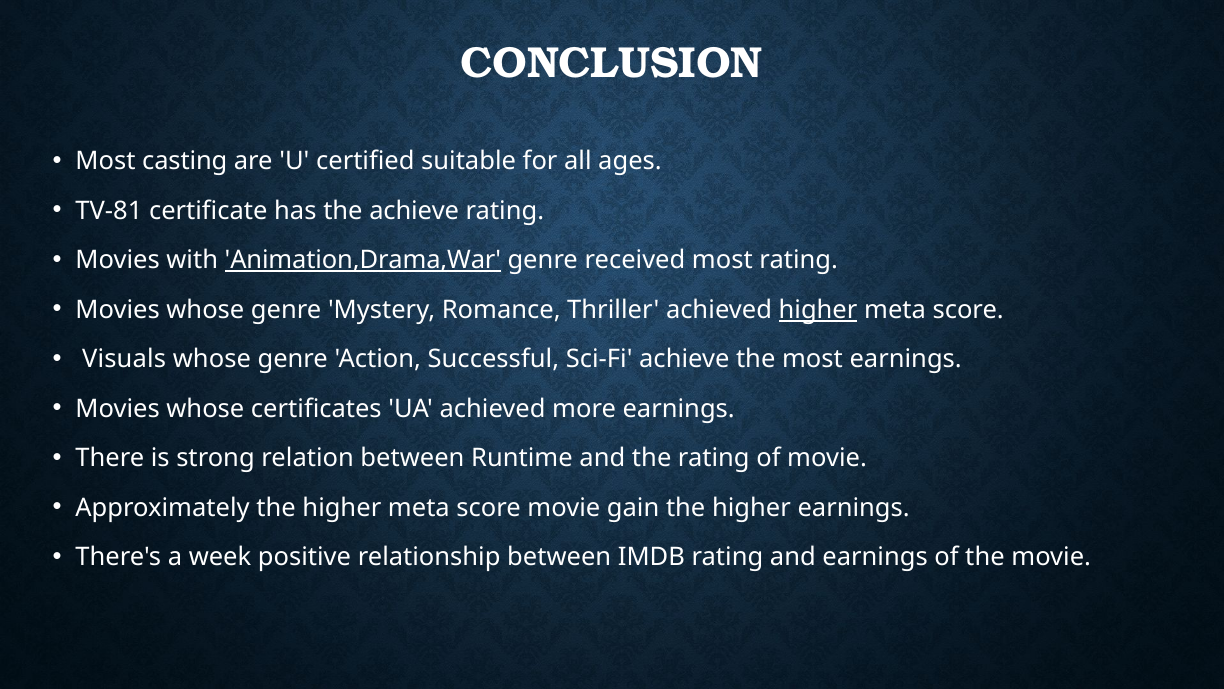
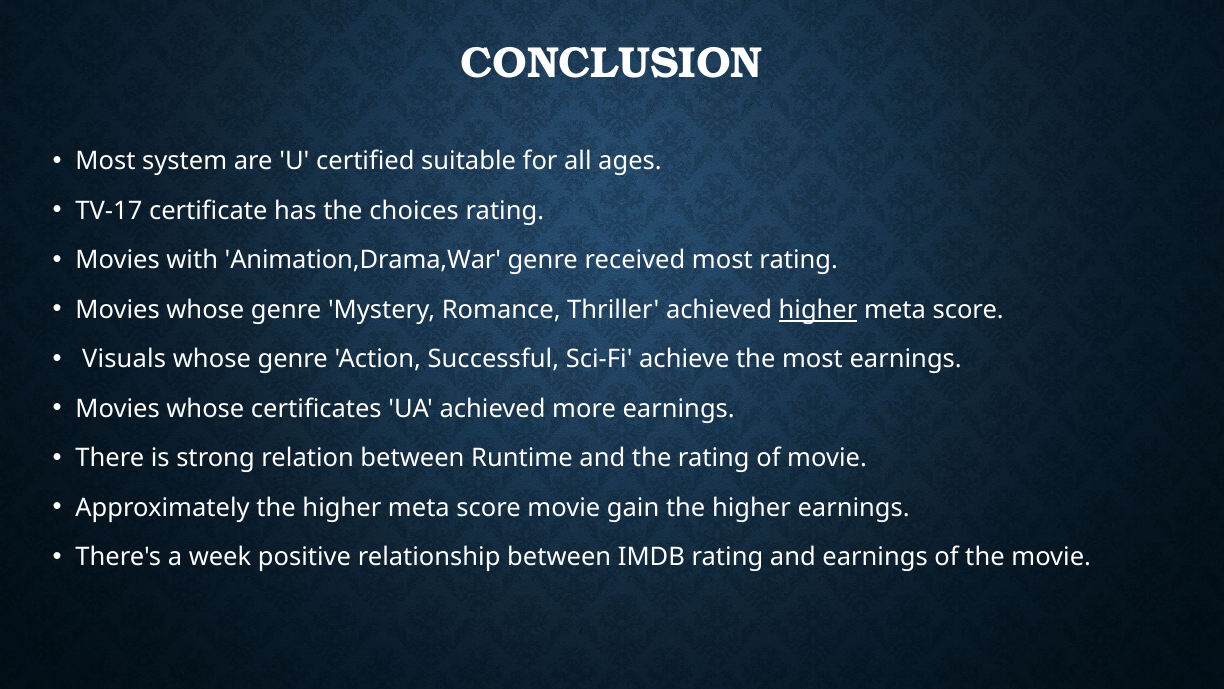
casting: casting -> system
TV-81: TV-81 -> TV-17
the achieve: achieve -> choices
Animation,Drama,War underline: present -> none
